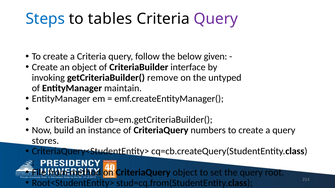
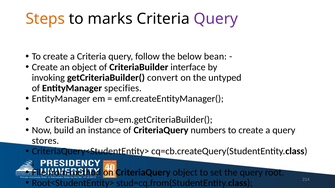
Steps colour: blue -> orange
tables: tables -> marks
given: given -> bean
remove: remove -> convert
maintain: maintain -> specifies
